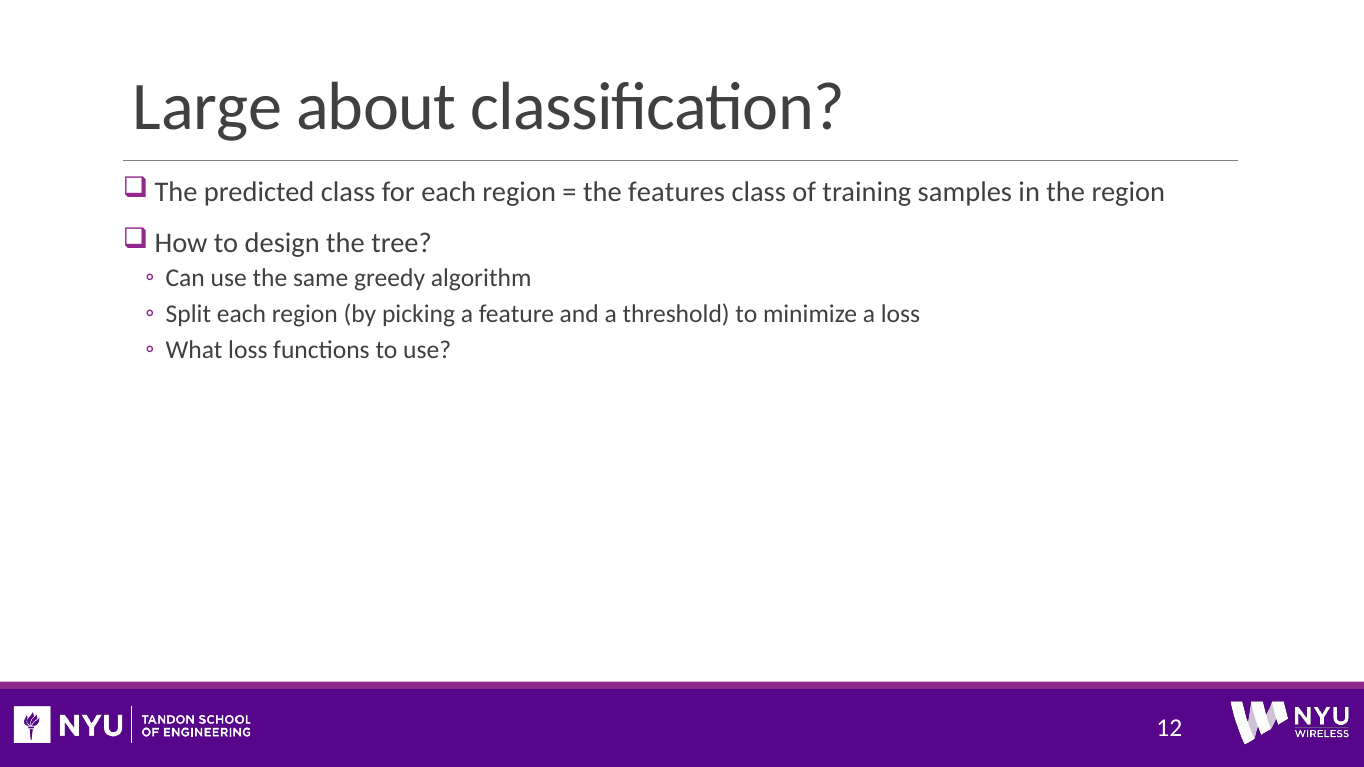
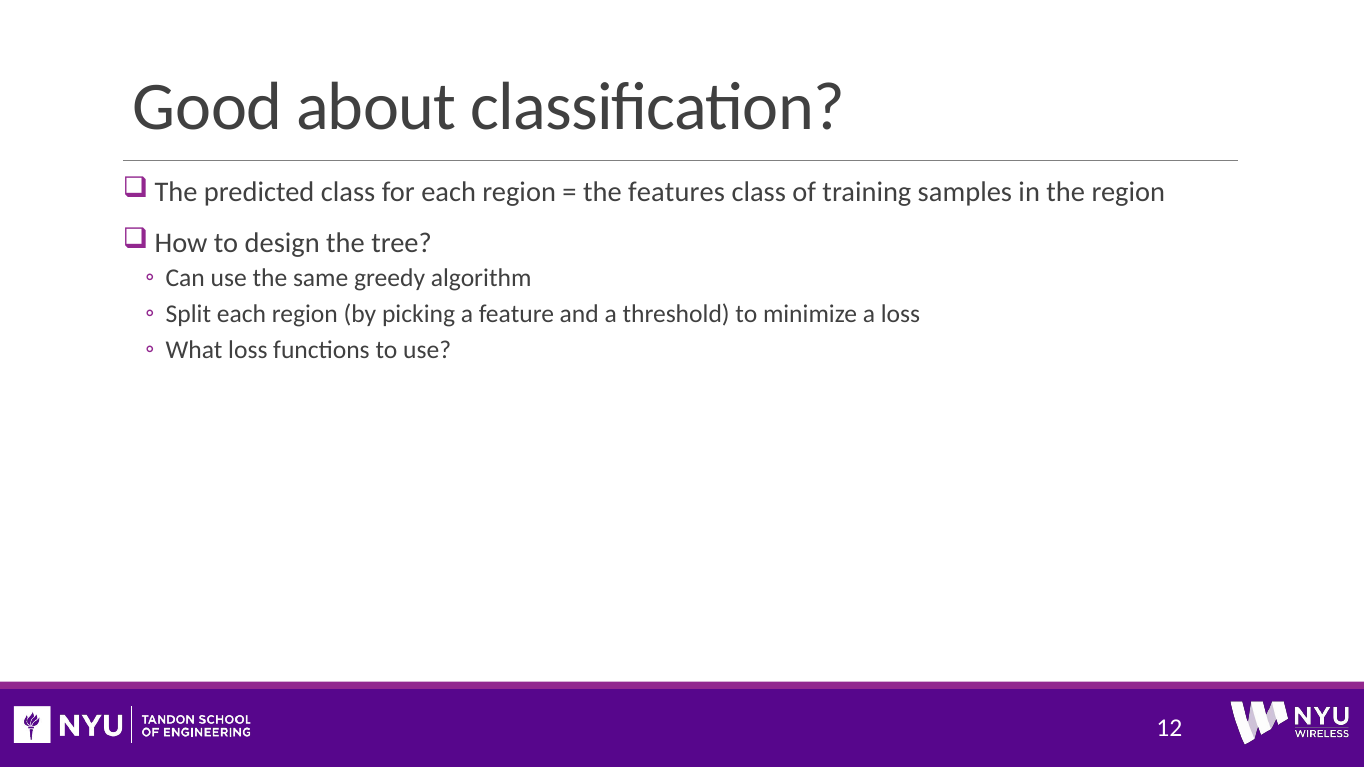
Large: Large -> Good
